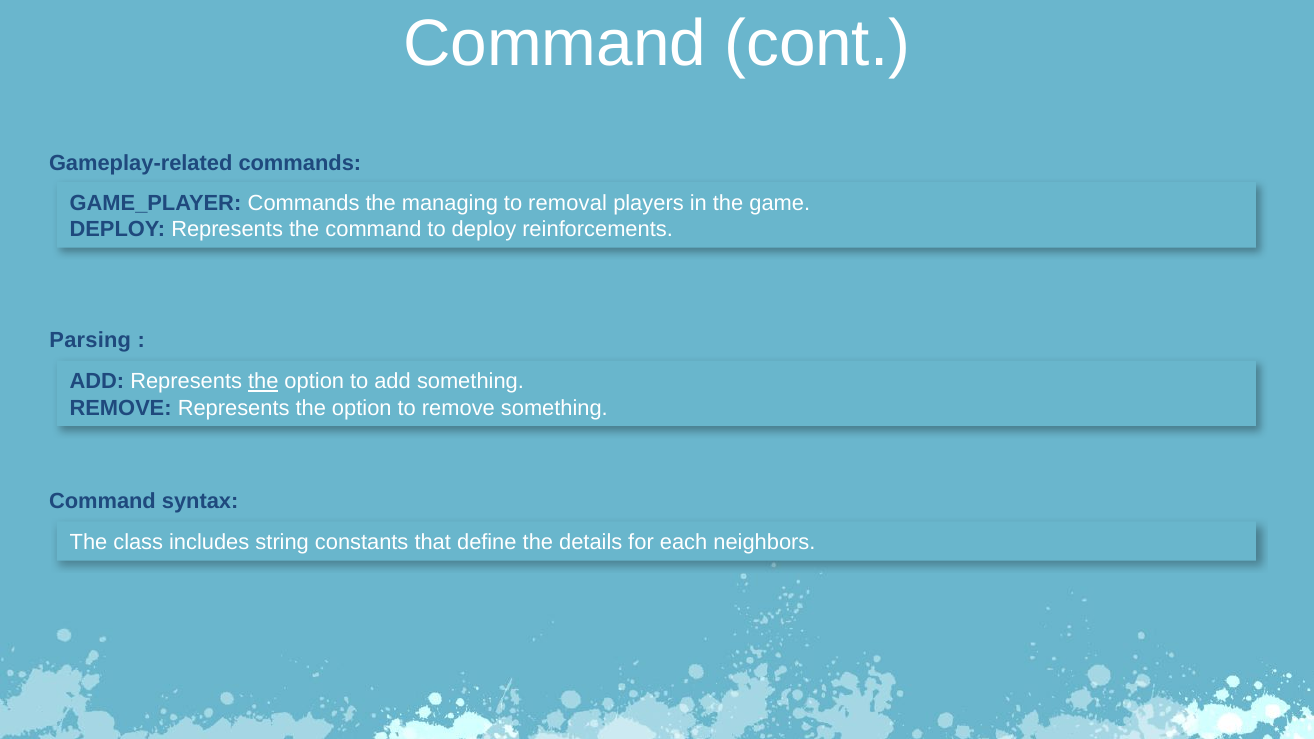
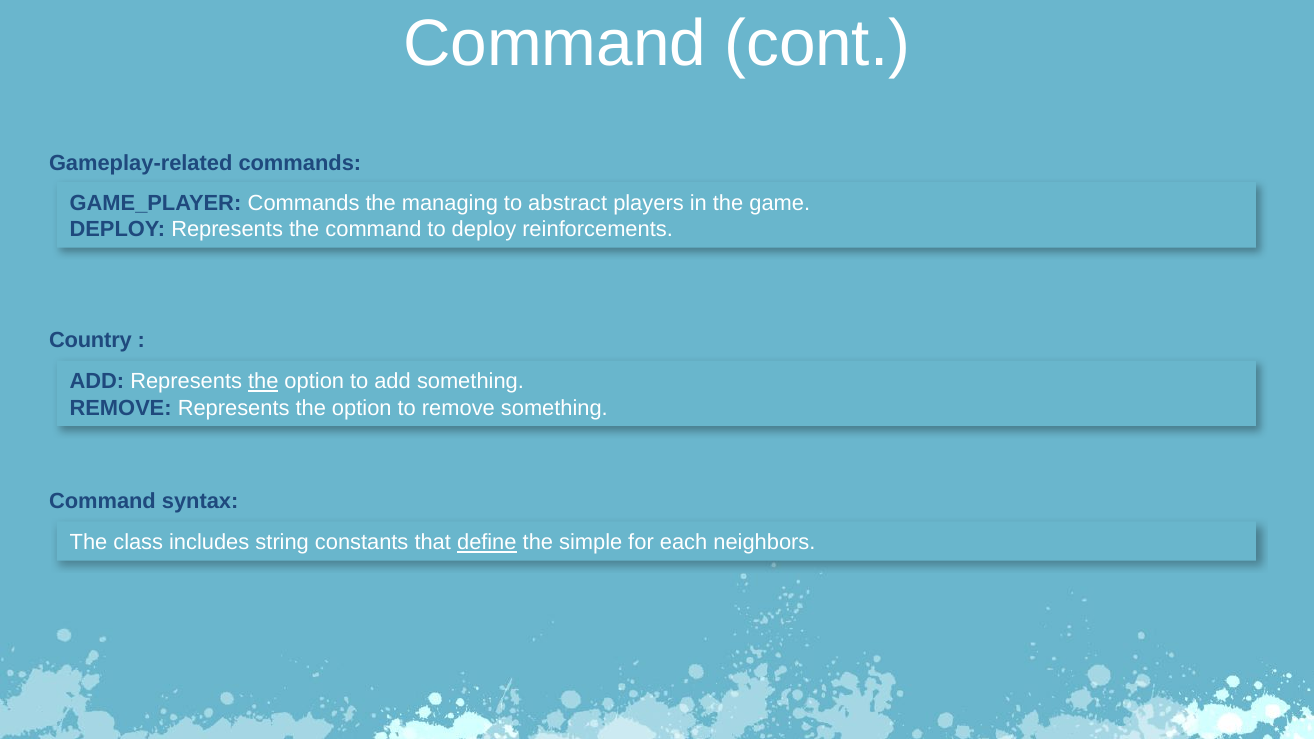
removal: removal -> abstract
Parsing: Parsing -> Country
define underline: none -> present
details: details -> simple
